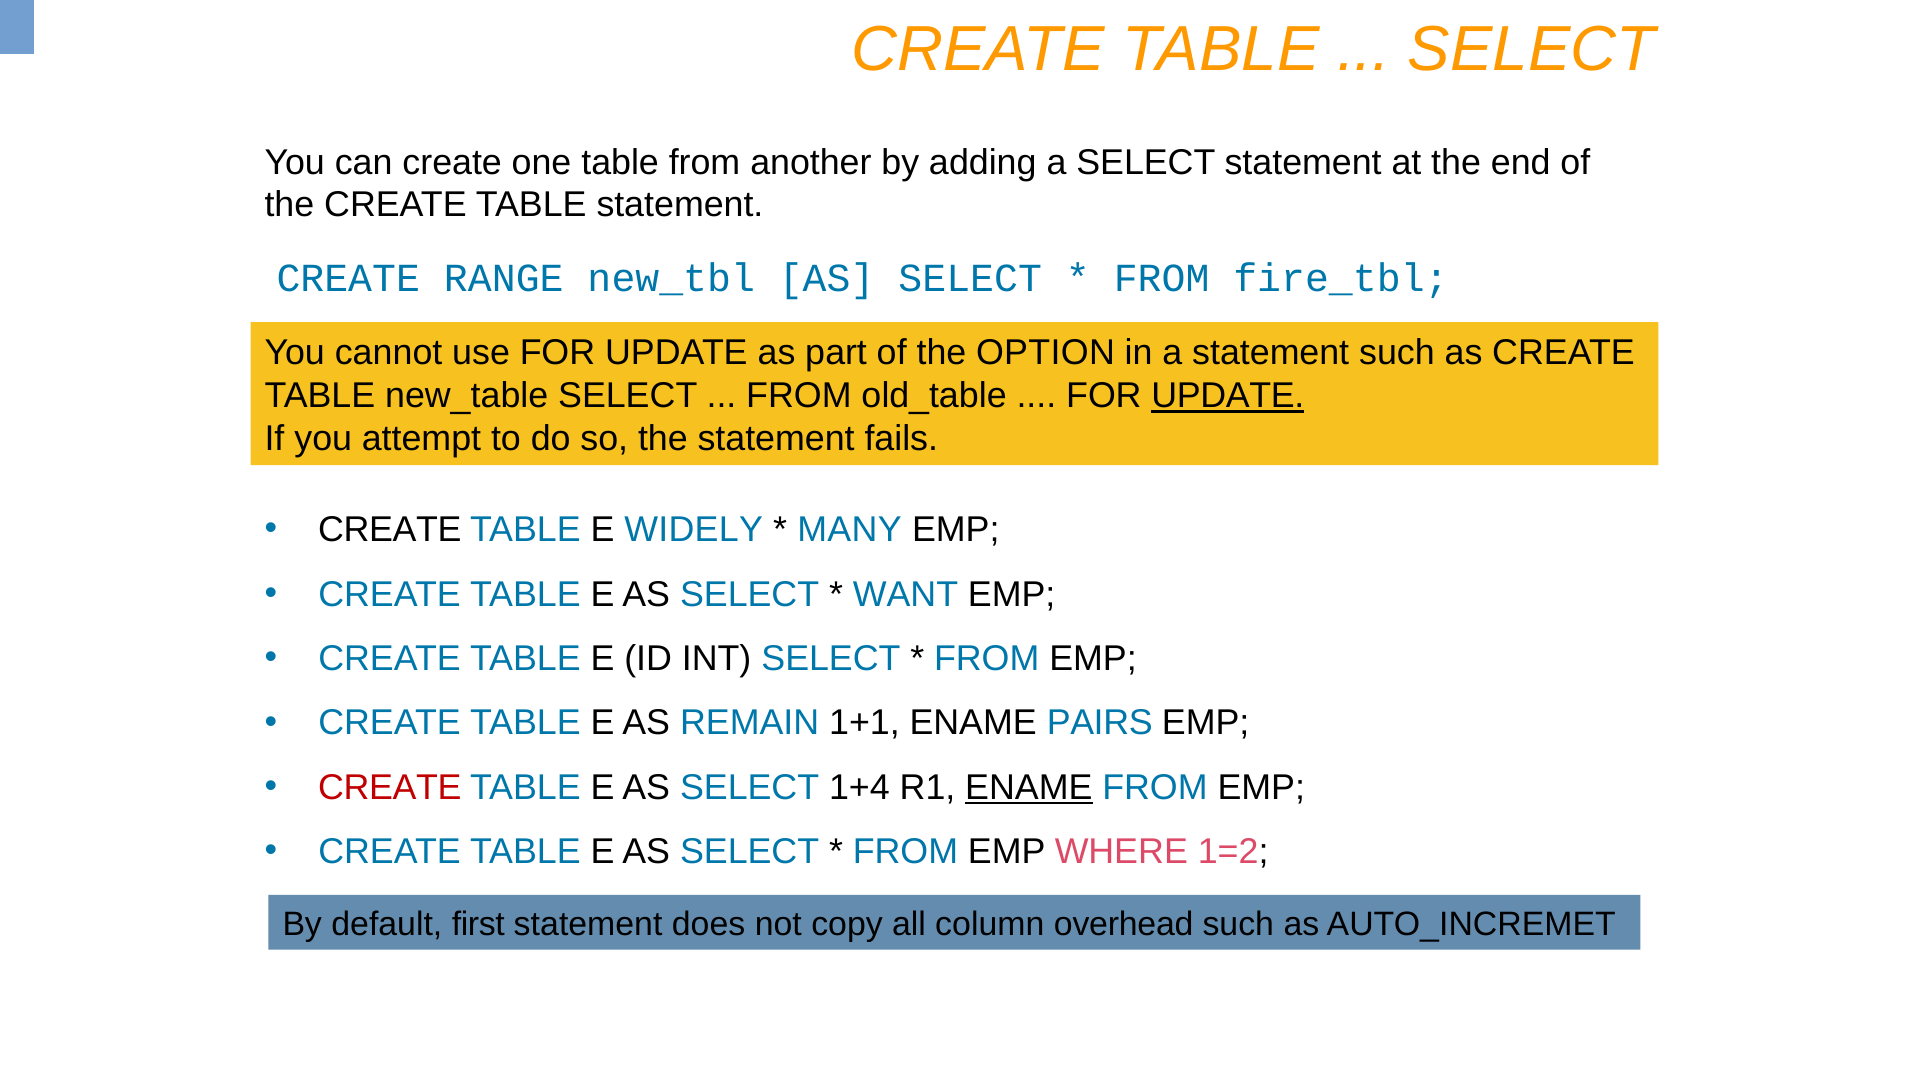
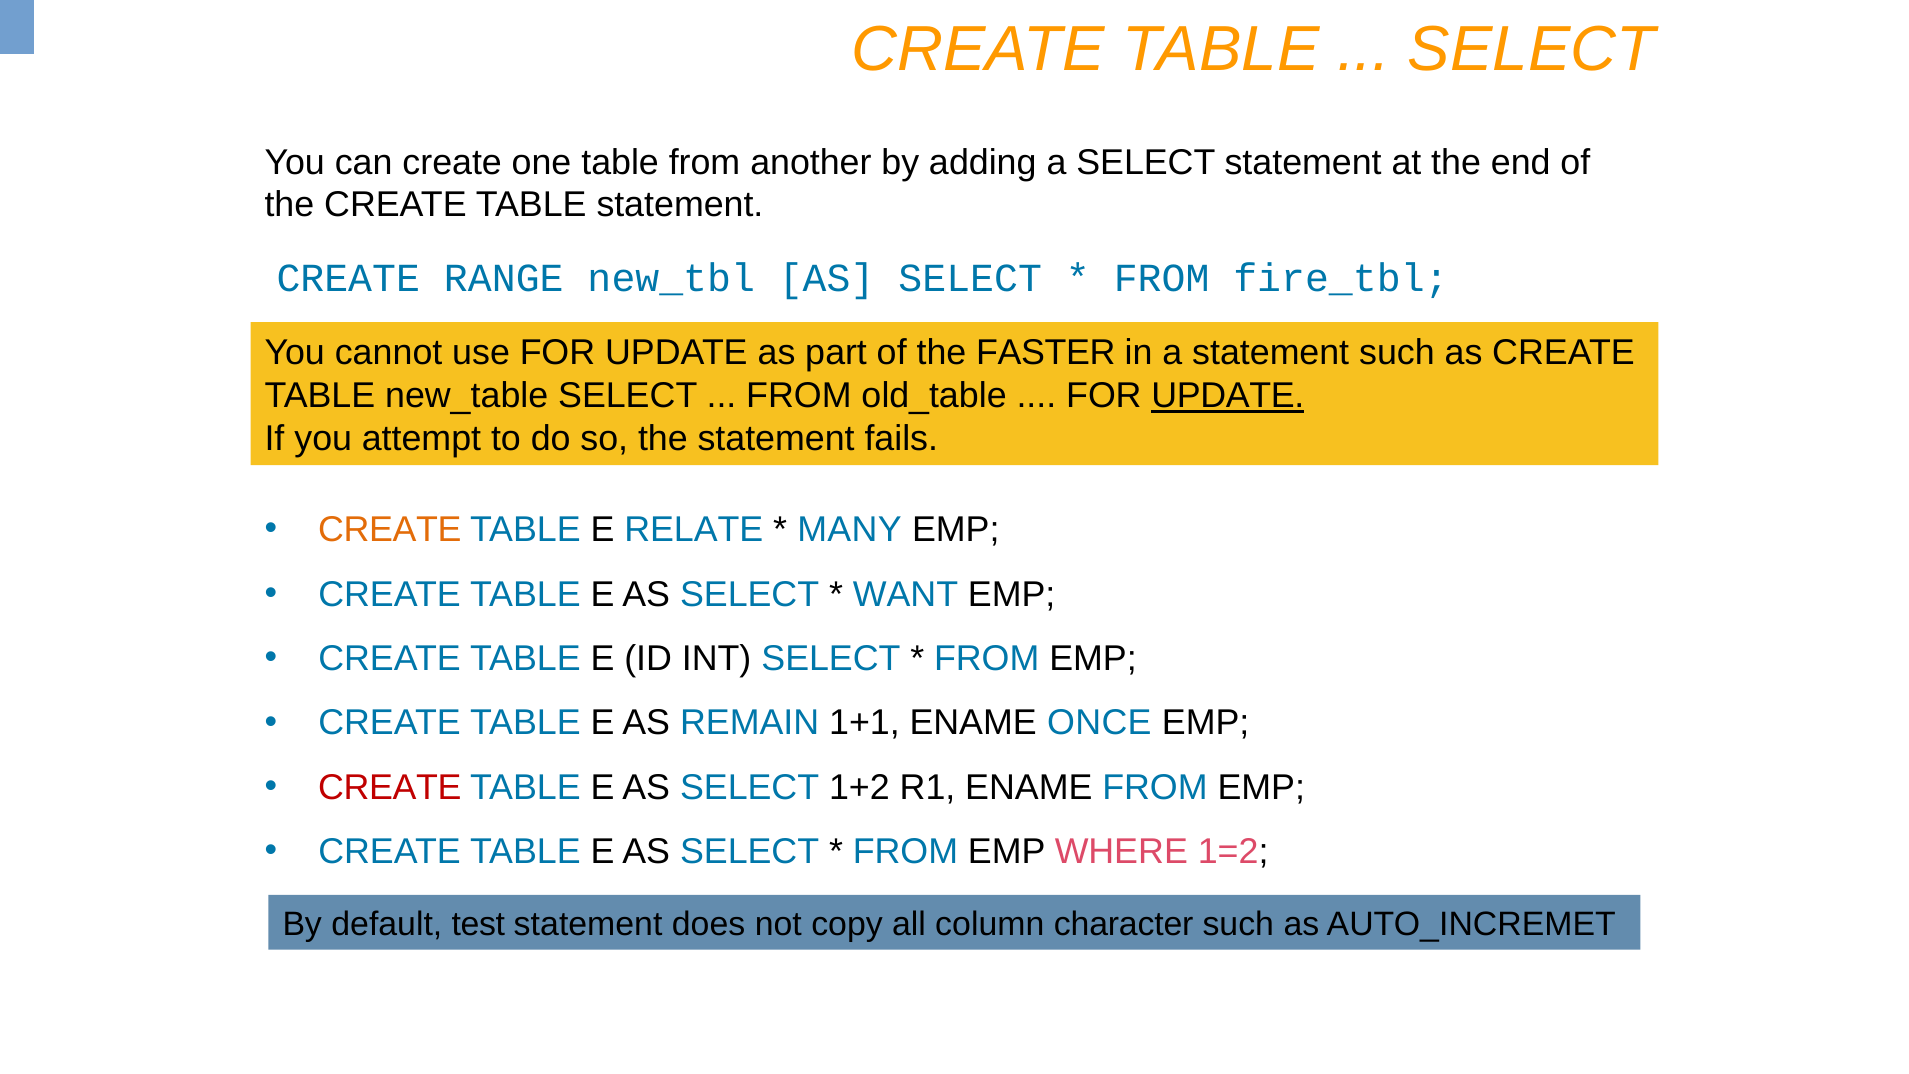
OPTION: OPTION -> FASTER
CREATE at (390, 530) colour: black -> orange
WIDELY: WIDELY -> RELATE
PAIRS: PAIRS -> ONCE
1+4: 1+4 -> 1+2
ENAME at (1029, 787) underline: present -> none
first: first -> test
overhead: overhead -> character
